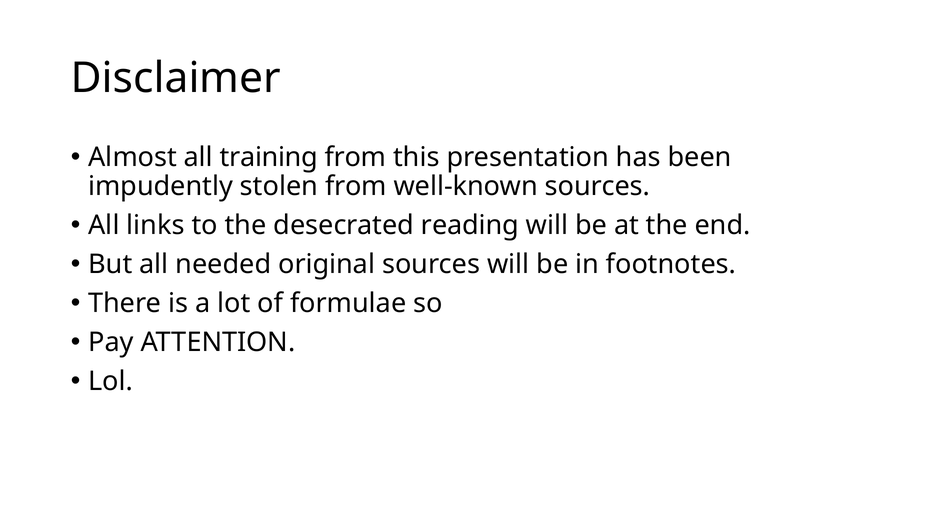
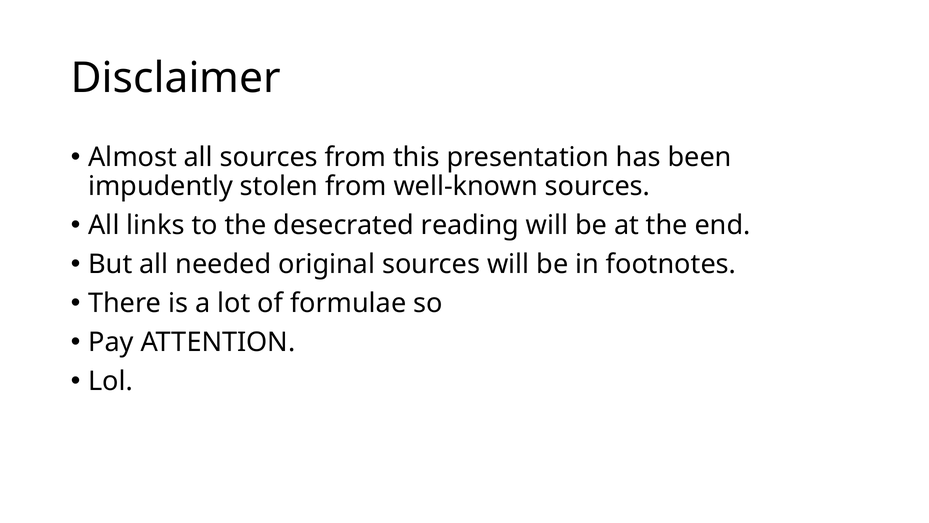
all training: training -> sources
